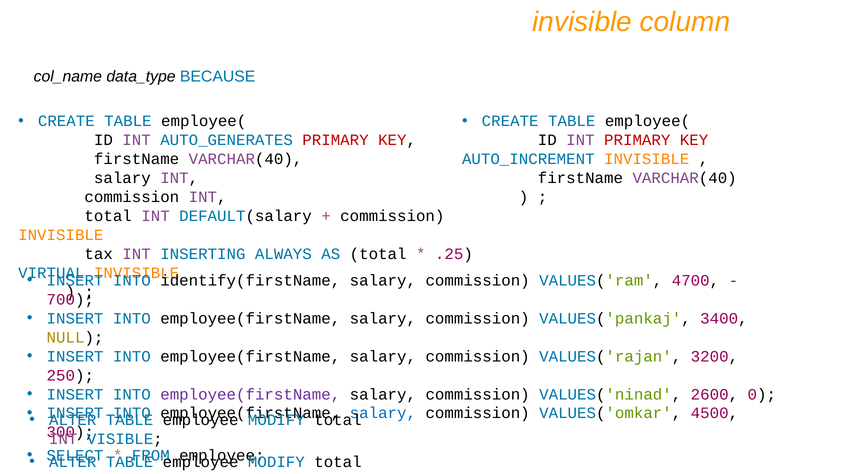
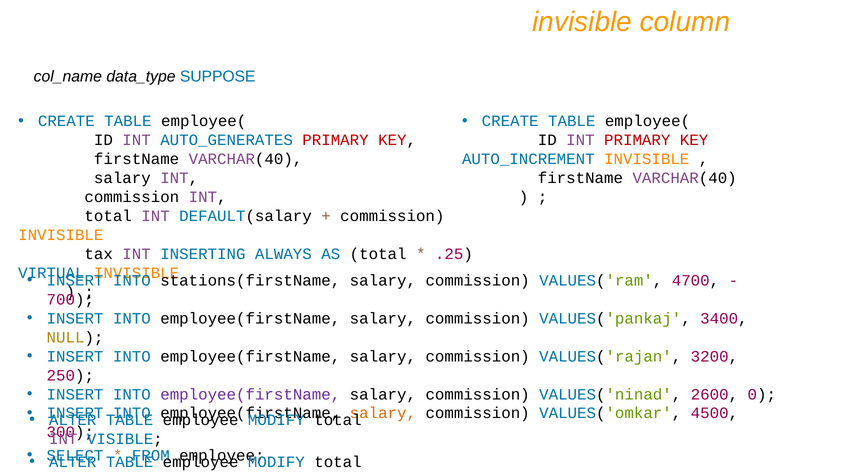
BECAUSE: BECAUSE -> SUPPOSE
identify(firstName: identify(firstName -> stations(firstName
salary at (383, 413) colour: blue -> orange
